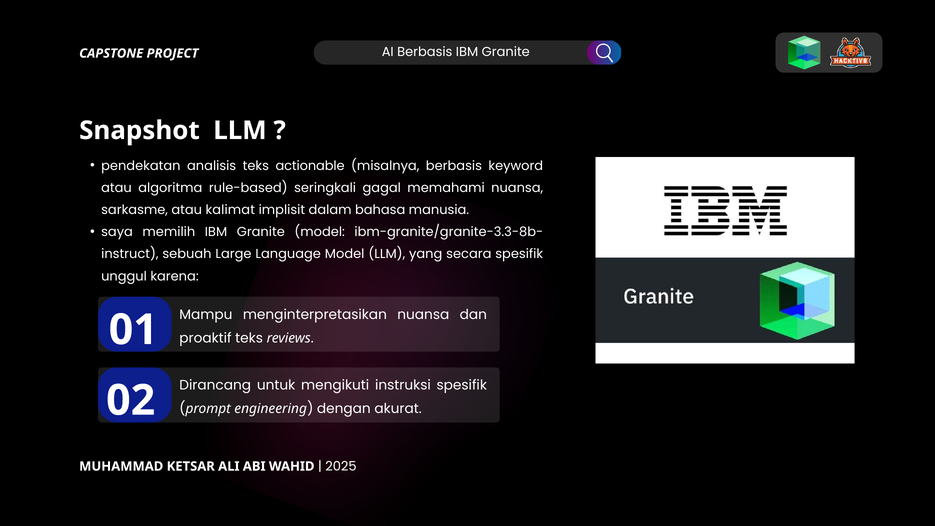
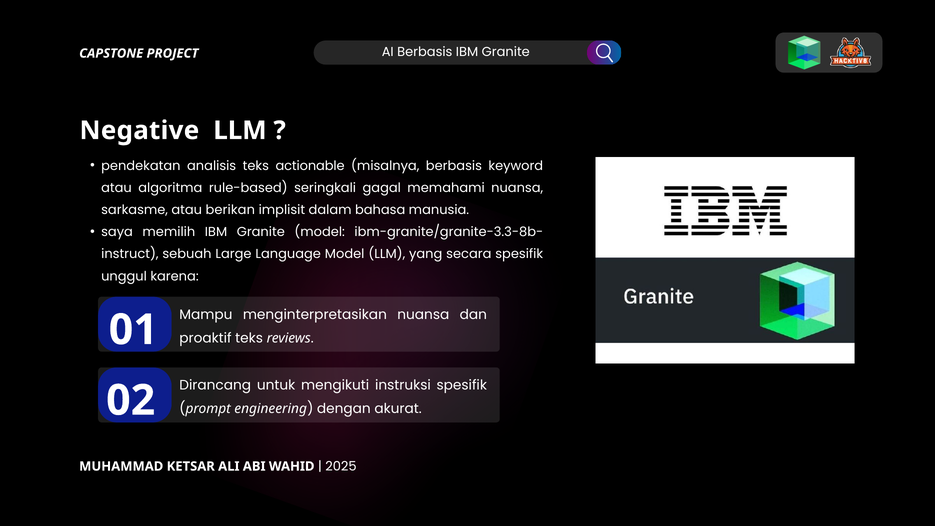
Snapshot: Snapshot -> Negative
kalimat: kalimat -> berikan
